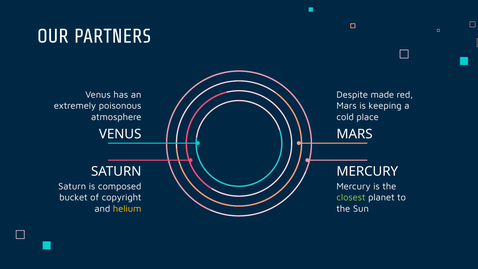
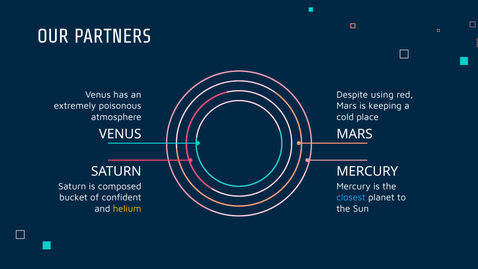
made: made -> using
copyright: copyright -> confident
closest colour: light green -> light blue
